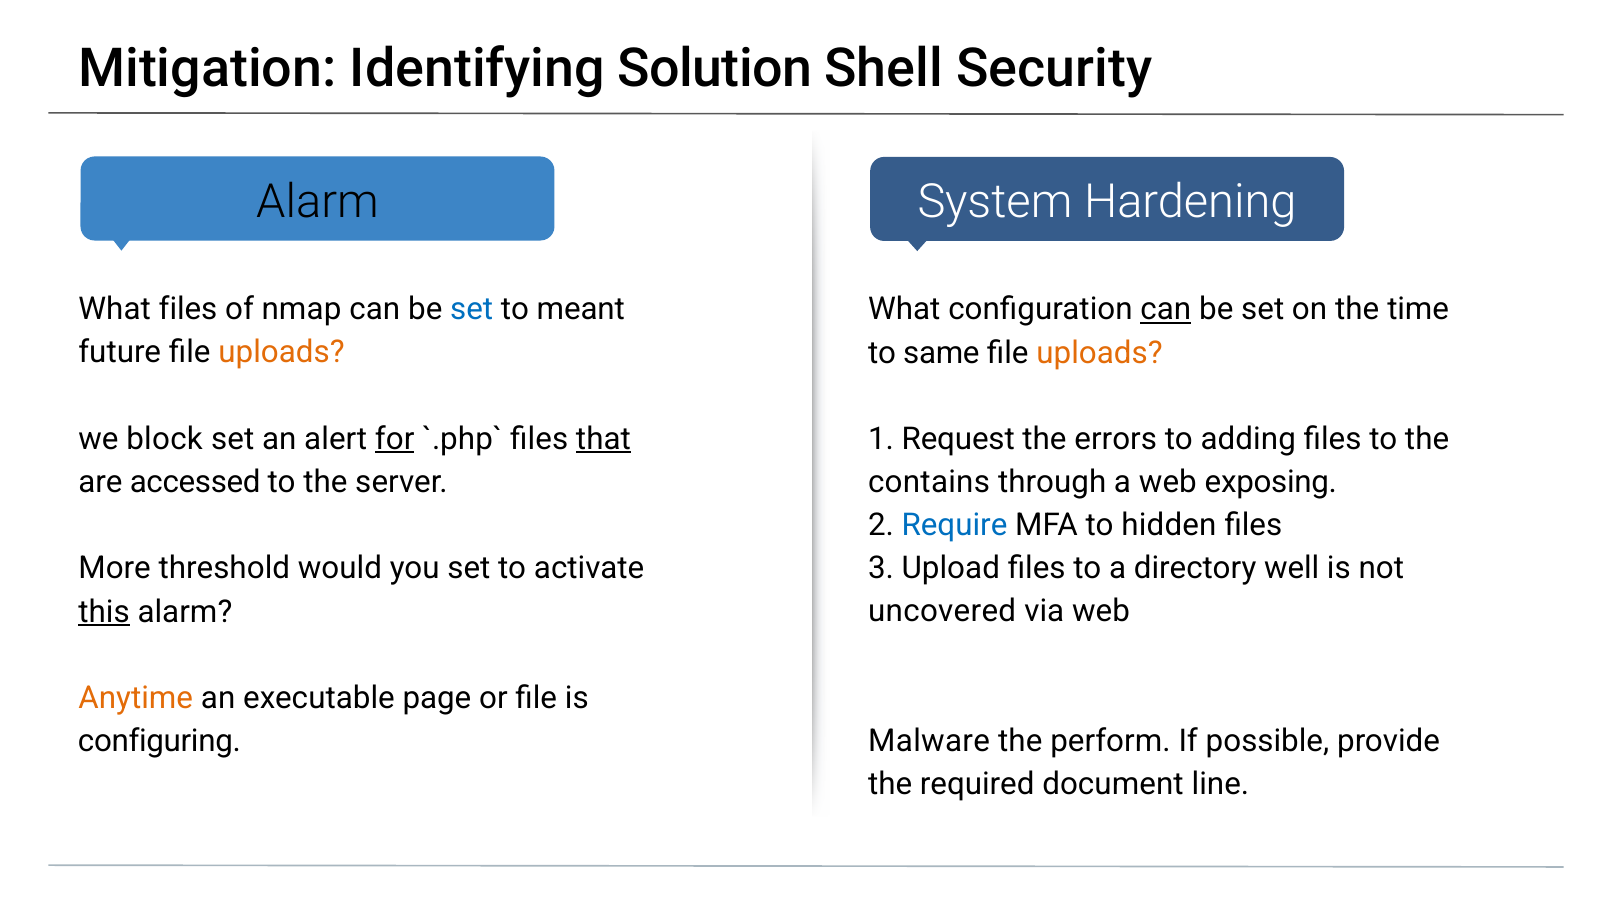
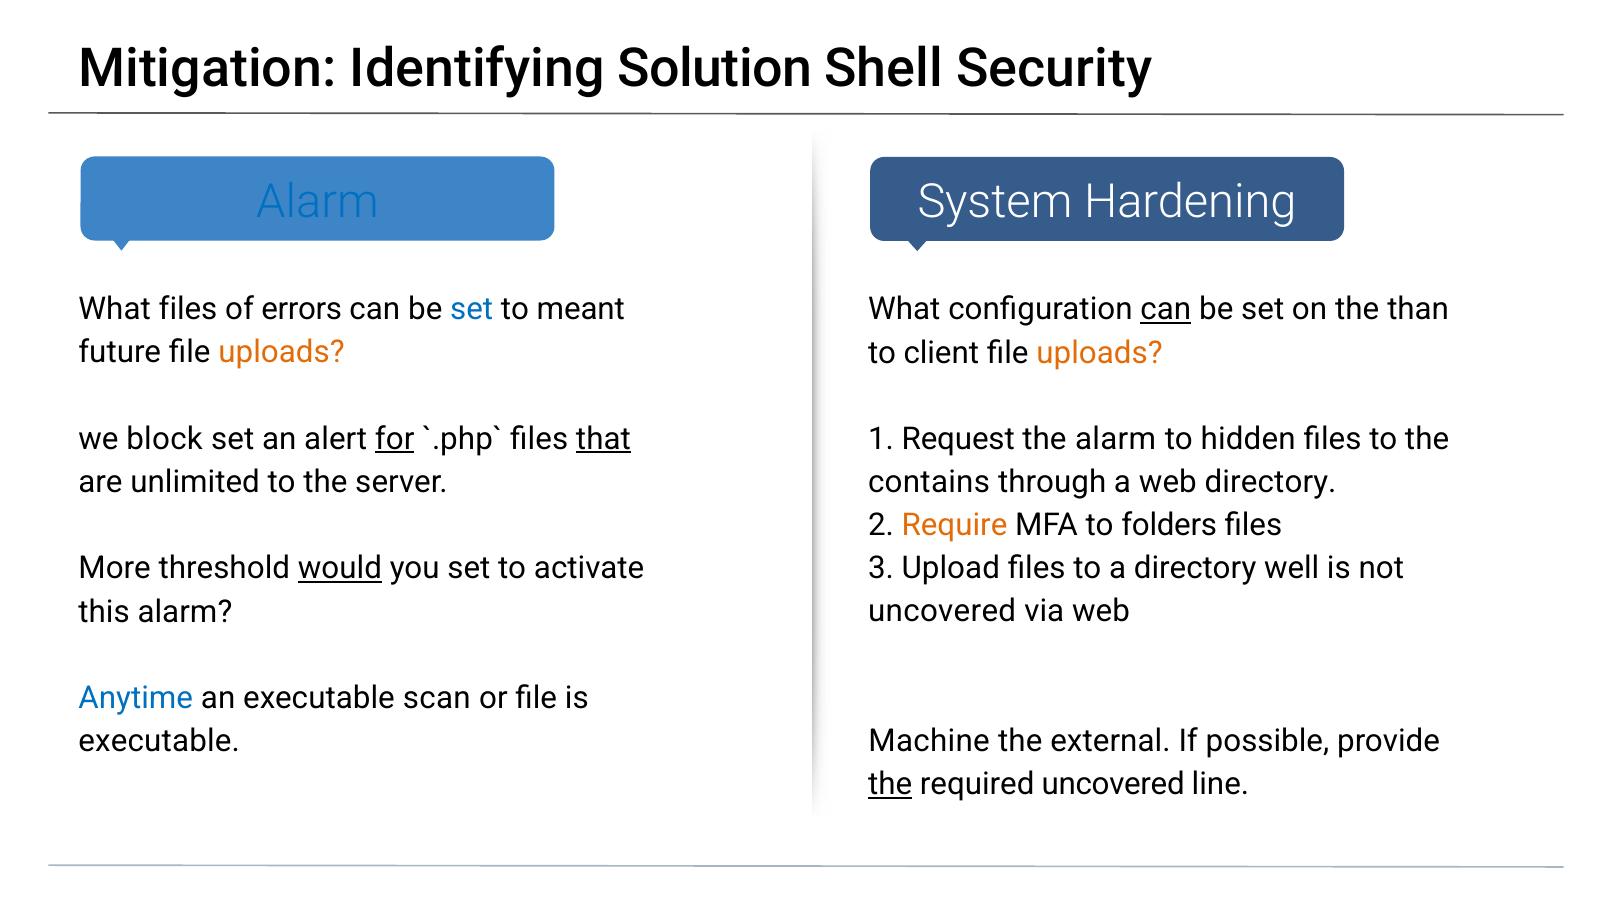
Alarm at (317, 202) colour: black -> blue
nmap: nmap -> errors
time: time -> than
same: same -> client
the errors: errors -> alarm
adding: adding -> hidden
accessed: accessed -> unlimited
web exposing: exposing -> directory
Require colour: blue -> orange
hidden: hidden -> folders
would underline: none -> present
this underline: present -> none
Anytime colour: orange -> blue
page: page -> scan
Malware: Malware -> Machine
perform: perform -> external
configuring at (159, 741): configuring -> executable
the at (890, 784) underline: none -> present
required document: document -> uncovered
